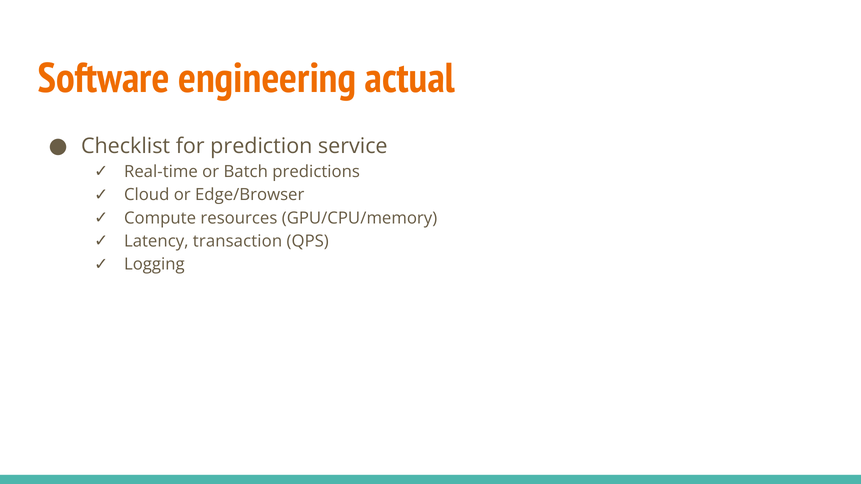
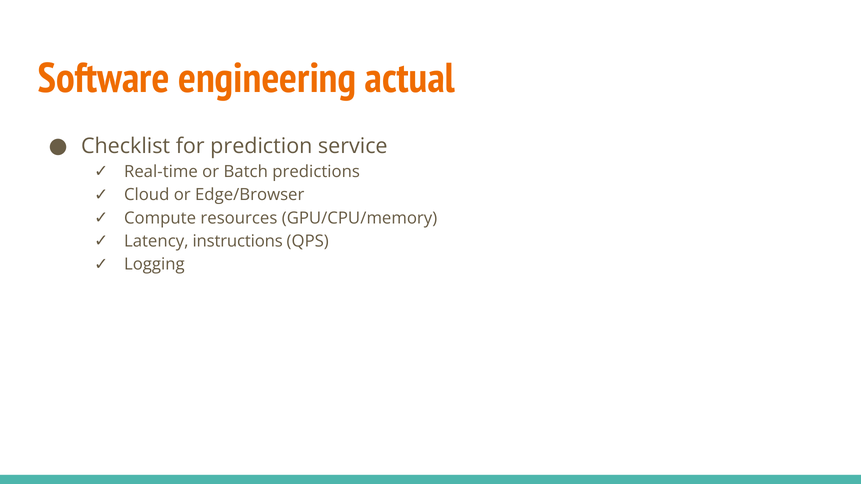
transaction: transaction -> instructions
